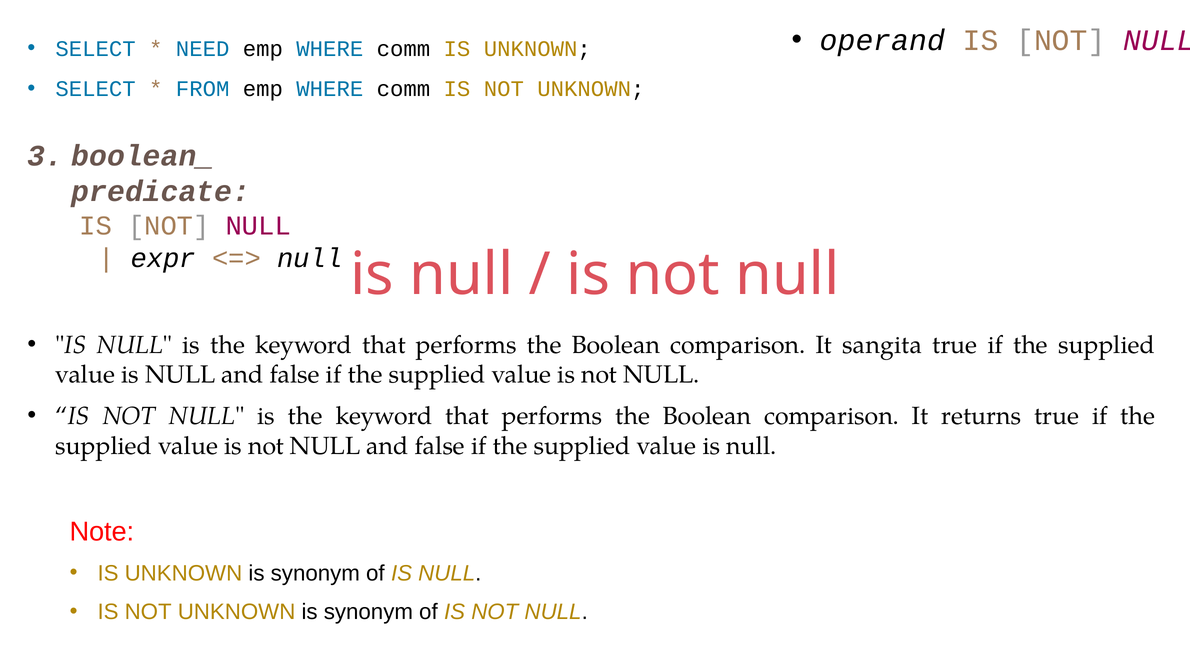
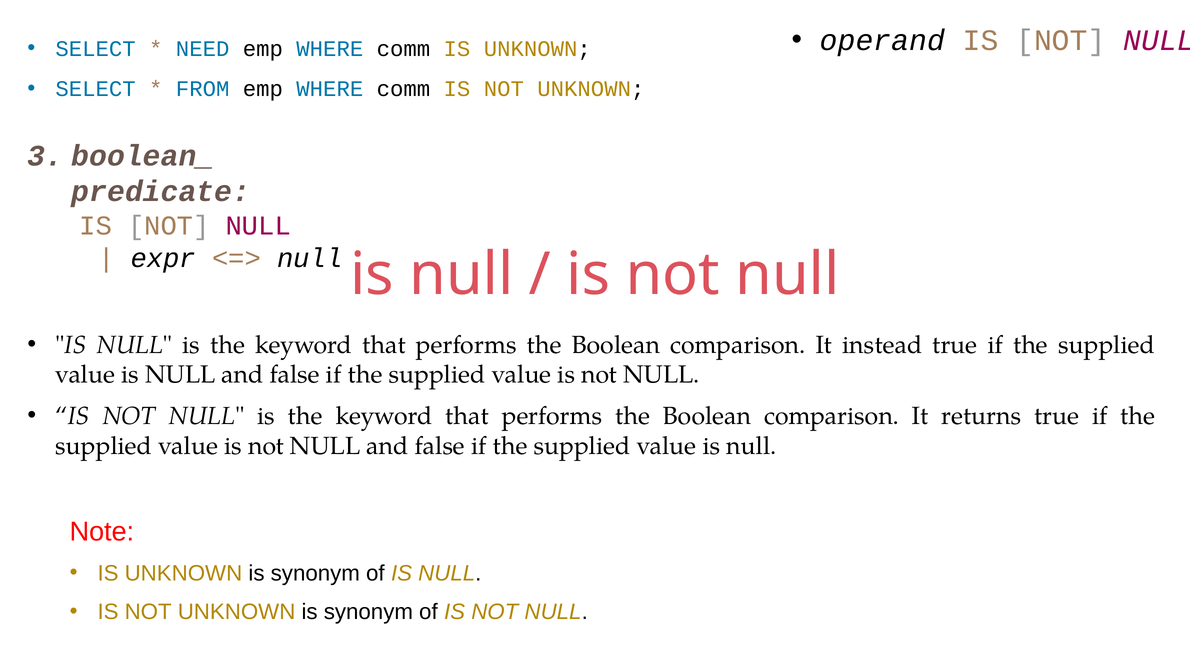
sangita: sangita -> instead
